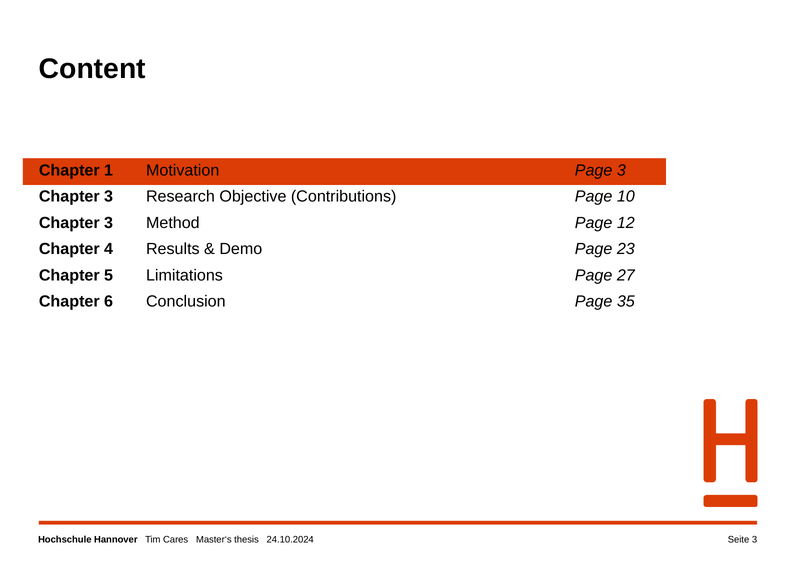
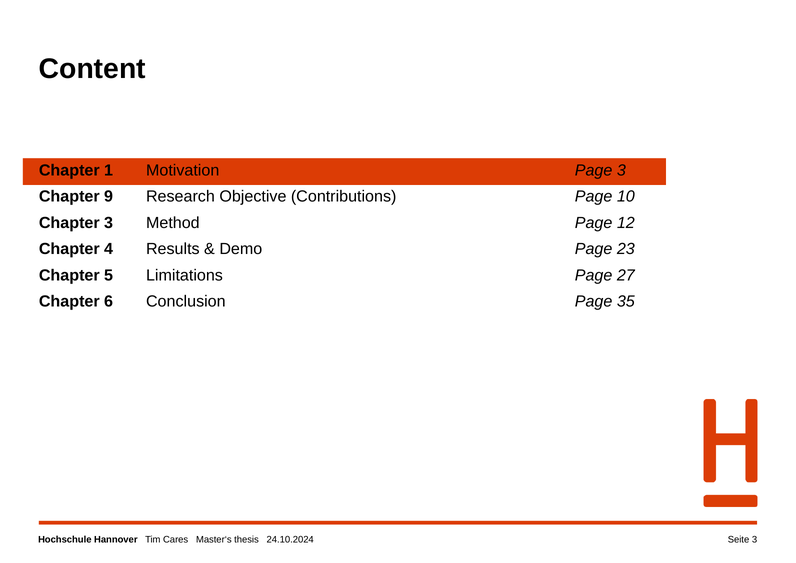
3 at (109, 197): 3 -> 9
